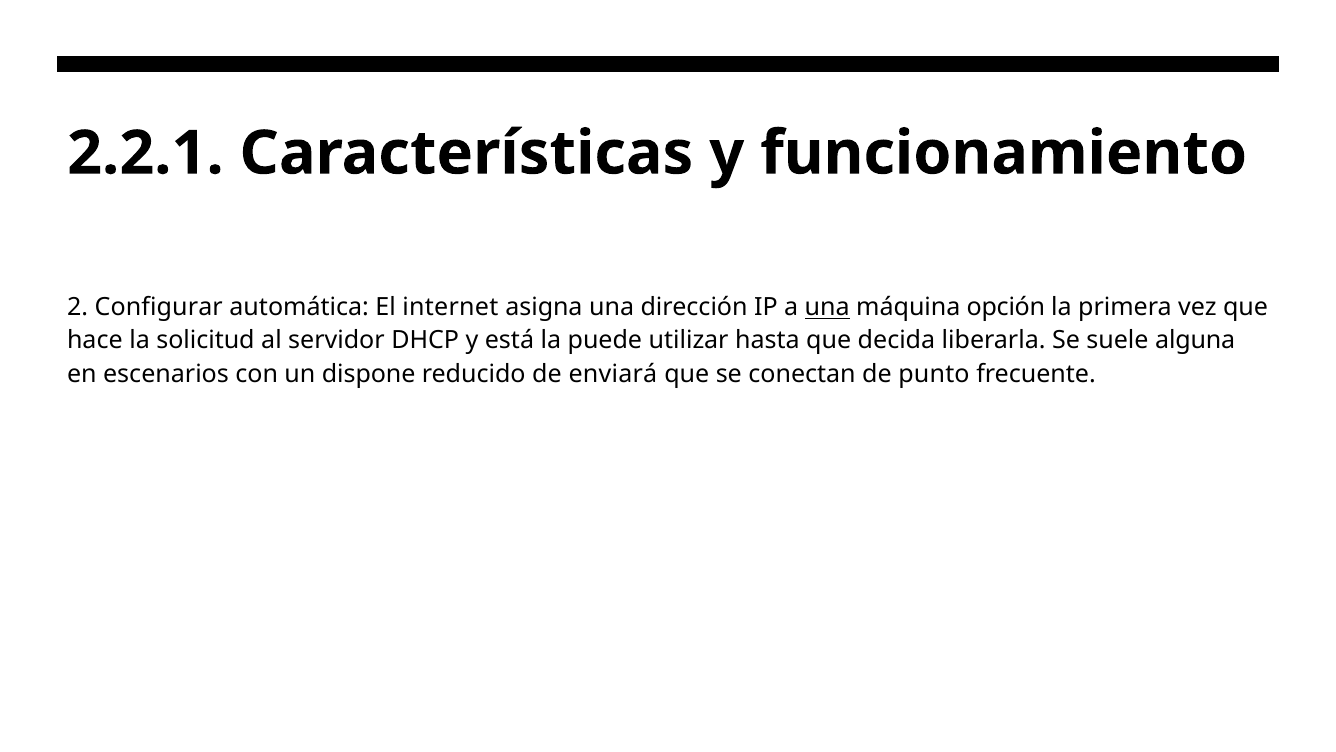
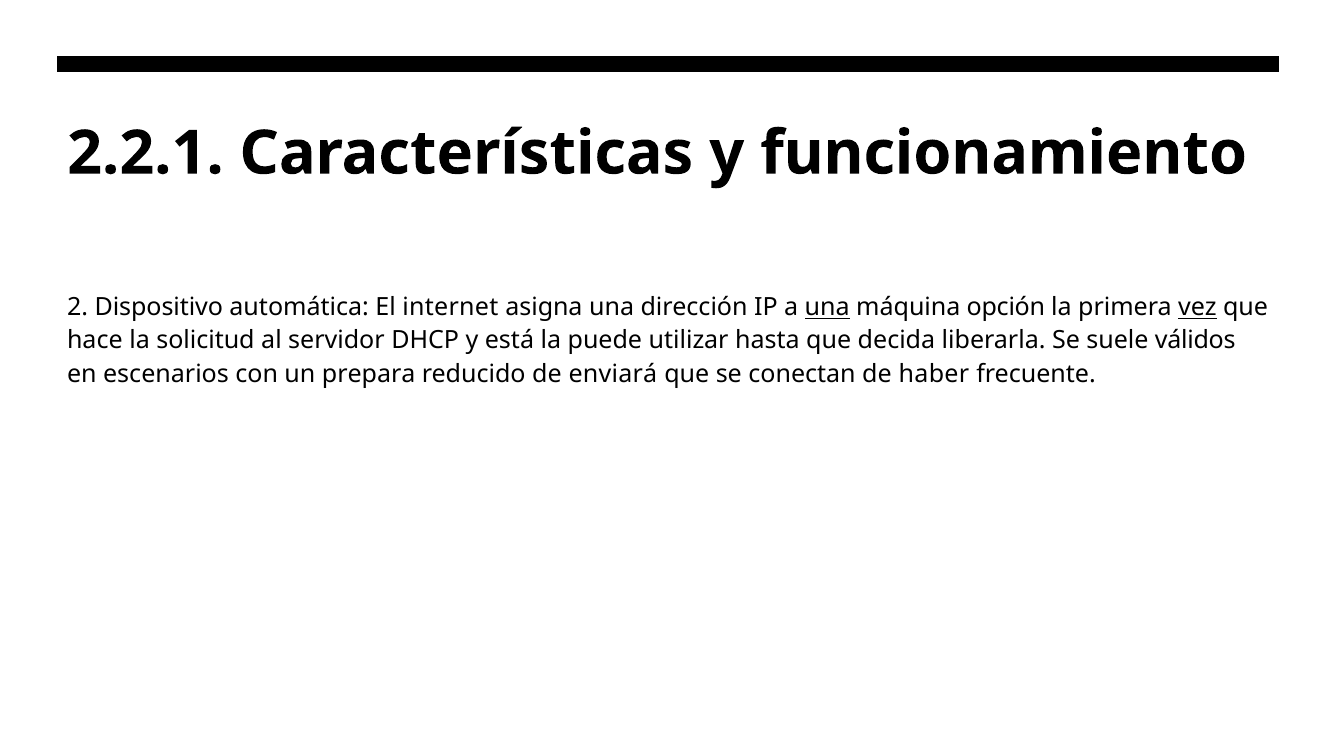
Configurar: Configurar -> Dispositivo
vez underline: none -> present
alguna: alguna -> válidos
dispone: dispone -> prepara
punto: punto -> haber
